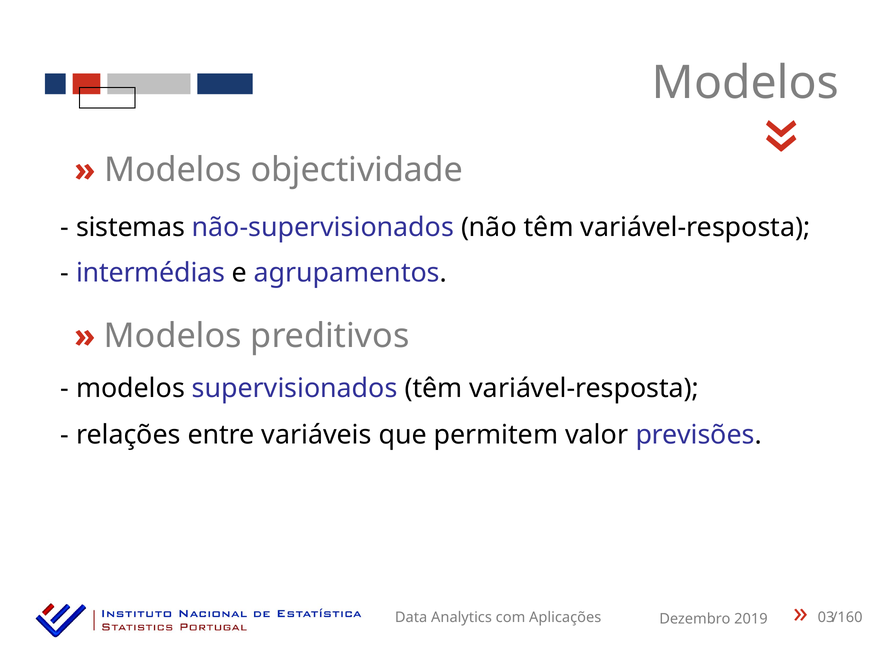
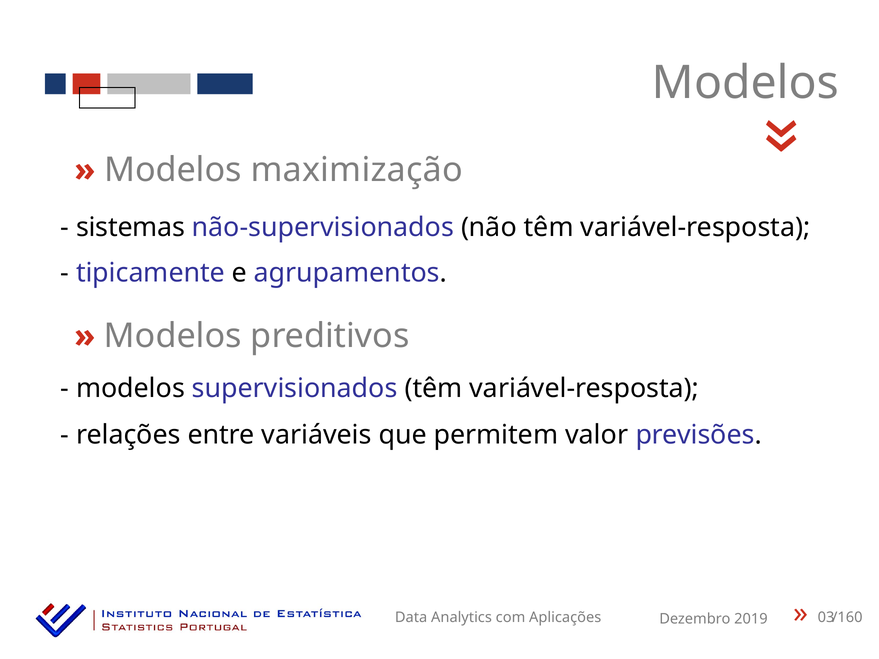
objectividade: objectividade -> maximização
intermédias: intermédias -> tipicamente
